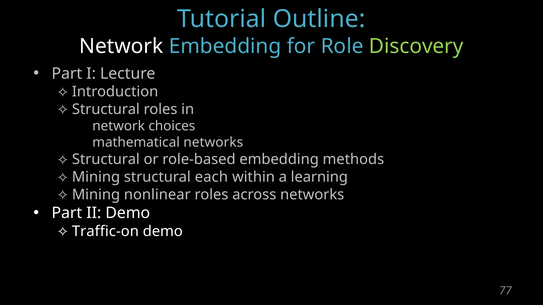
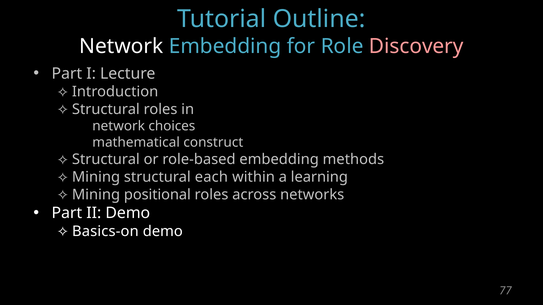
Discovery colour: light green -> pink
mathematical networks: networks -> construct
nonlinear: nonlinear -> positional
Traffic-on: Traffic-on -> Basics-on
